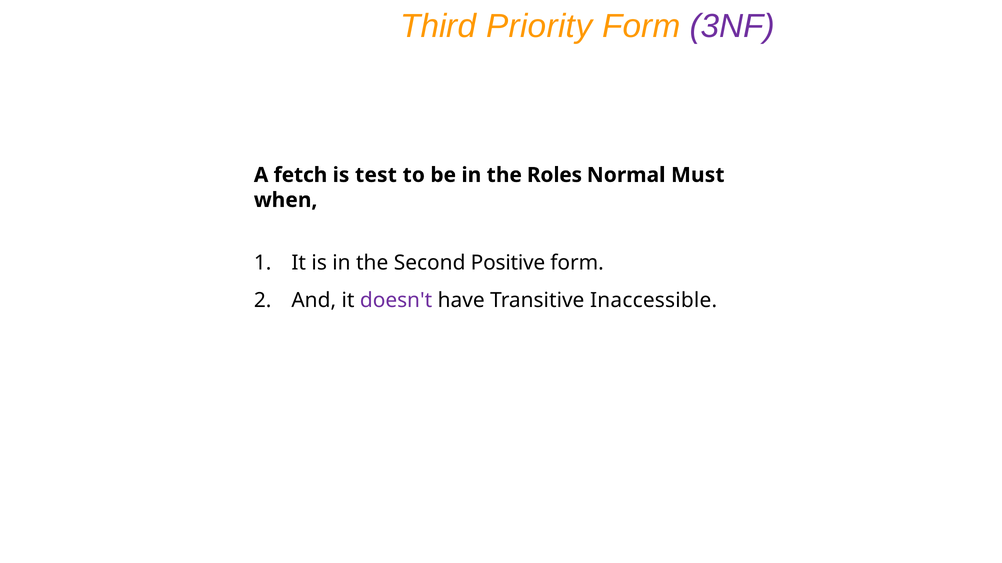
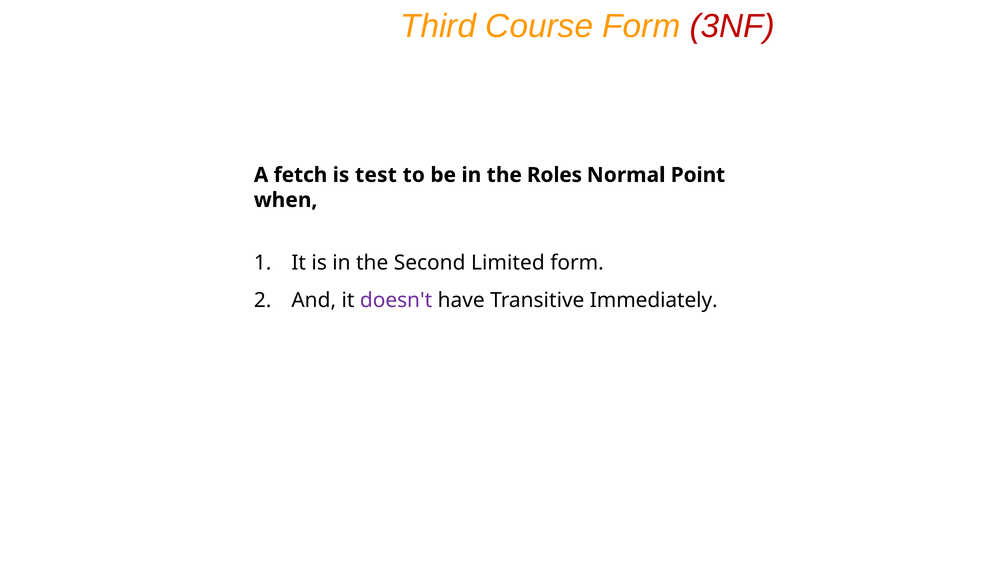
Priority: Priority -> Course
3NF colour: purple -> red
Must: Must -> Point
Positive: Positive -> Limited
Inaccessible: Inaccessible -> Immediately
